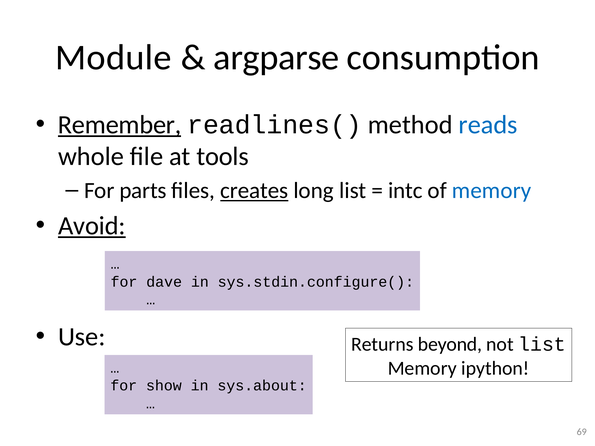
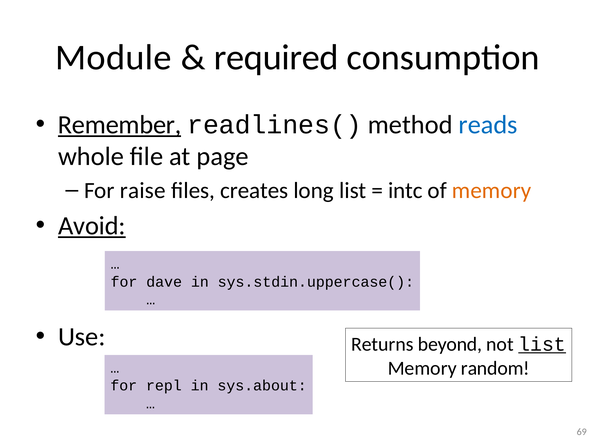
argparse: argparse -> required
tools: tools -> page
parts: parts -> raise
creates underline: present -> none
memory at (492, 191) colour: blue -> orange
sys.stdin.configure(: sys.stdin.configure( -> sys.stdin.uppercase(
list at (542, 345) underline: none -> present
ipython: ipython -> random
show: show -> repl
